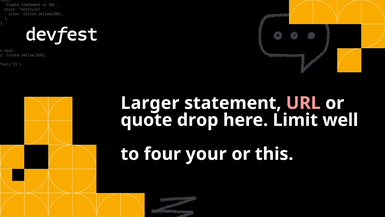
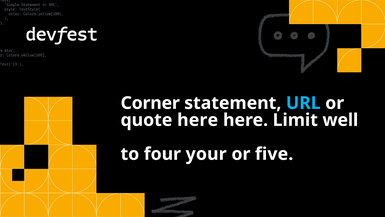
Larger: Larger -> Corner
URL colour: pink -> light blue
quote drop: drop -> here
this: this -> five
